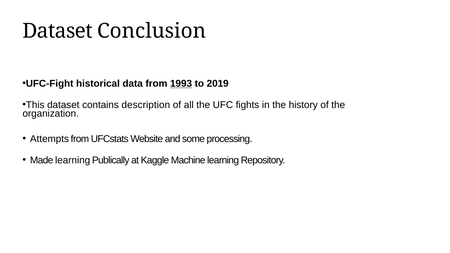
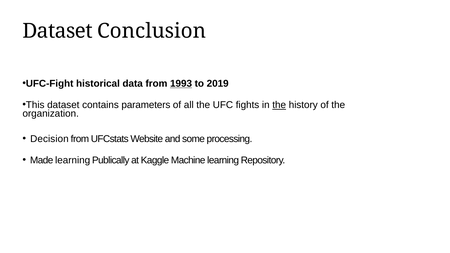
description: description -> parameters
the at (279, 105) underline: none -> present
Attempts: Attempts -> Decision
